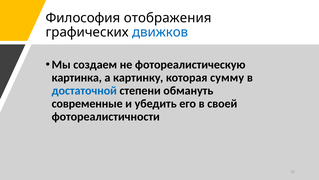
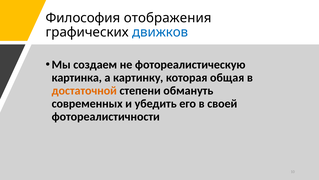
сумму: сумму -> общая
достаточной colour: blue -> orange
современные: современные -> современных
